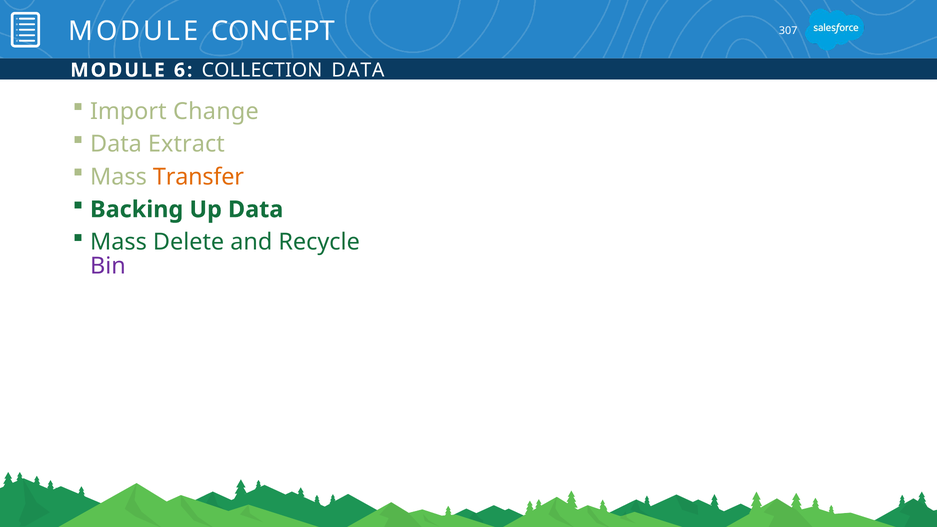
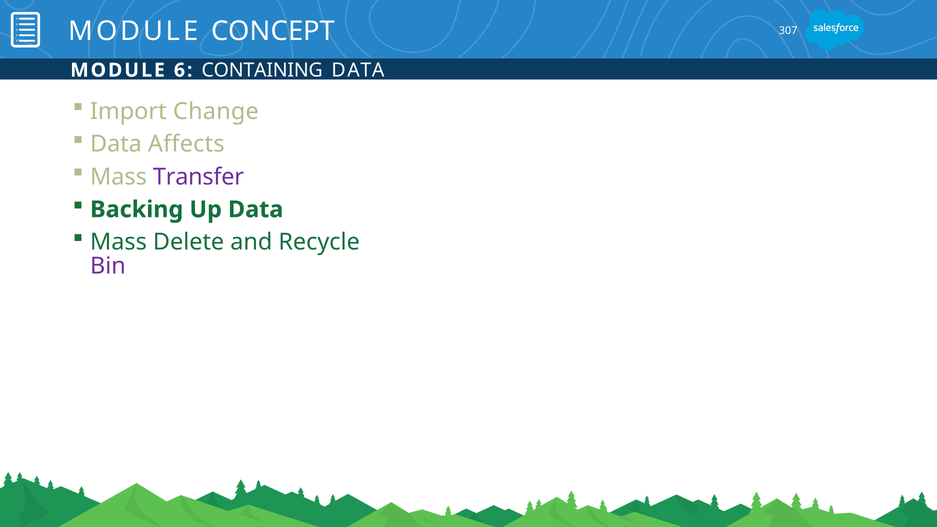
COLLECTION: COLLECTION -> CONTAINING
Extract: Extract -> Affects
Transfer colour: orange -> purple
